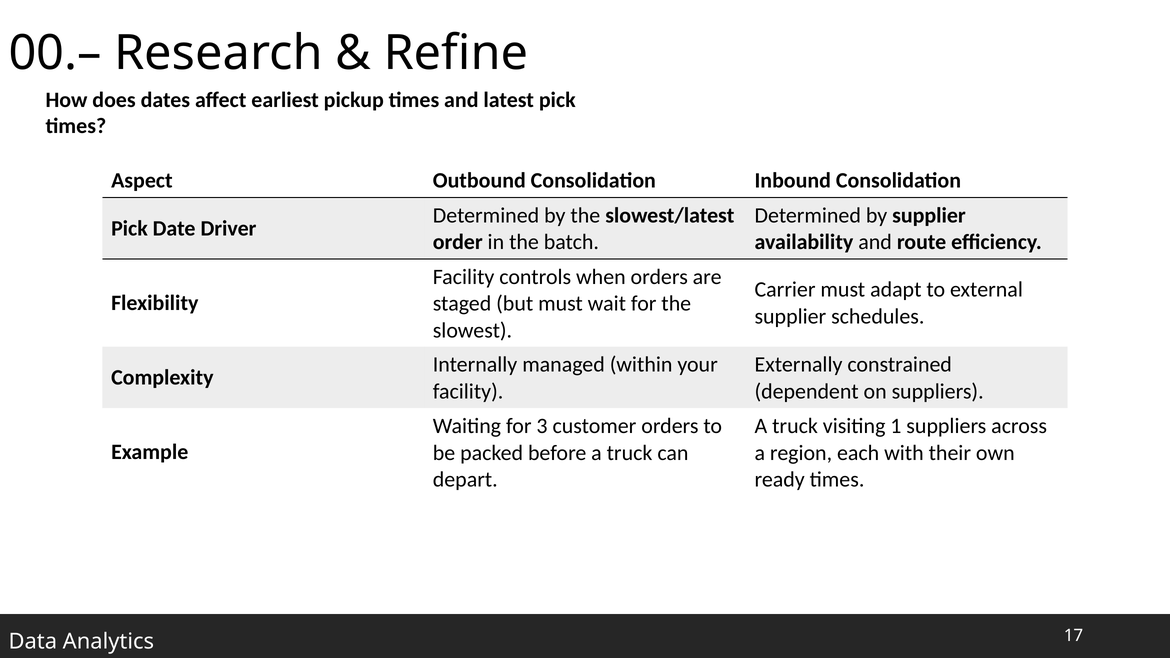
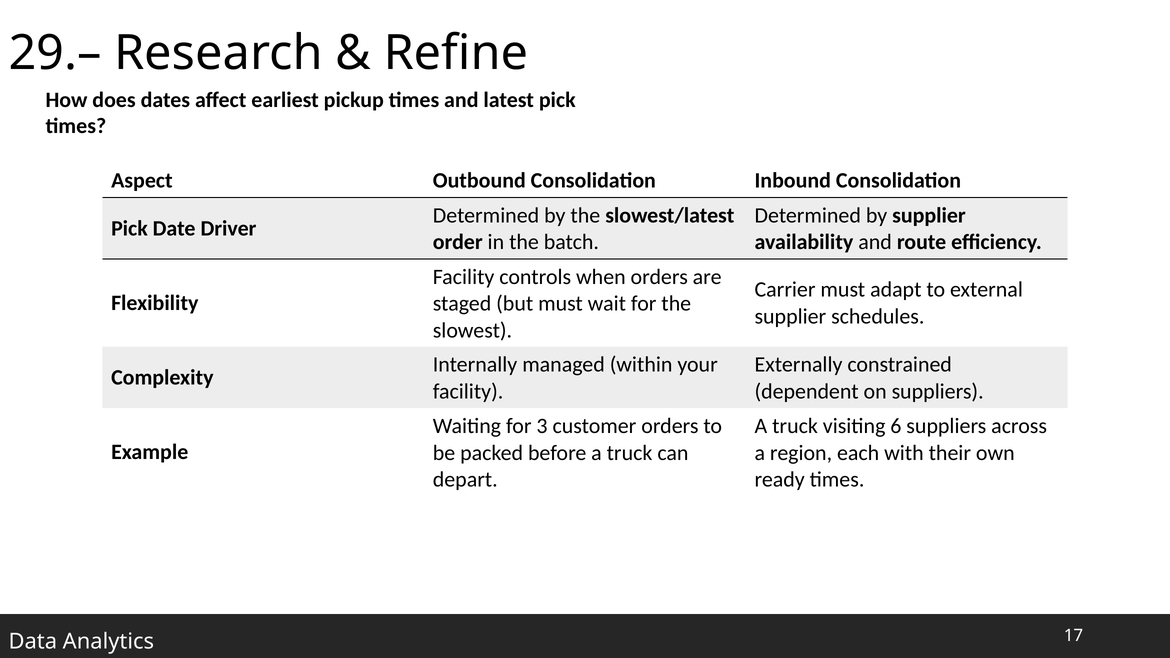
00.–: 00.– -> 29.–
1: 1 -> 6
